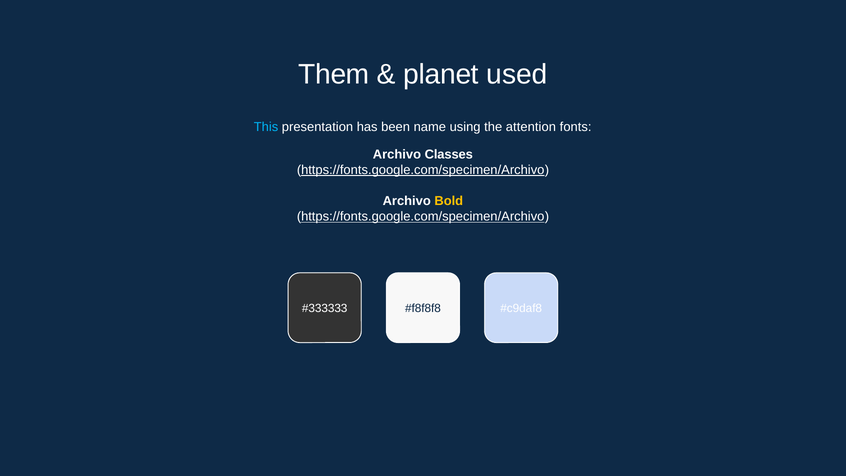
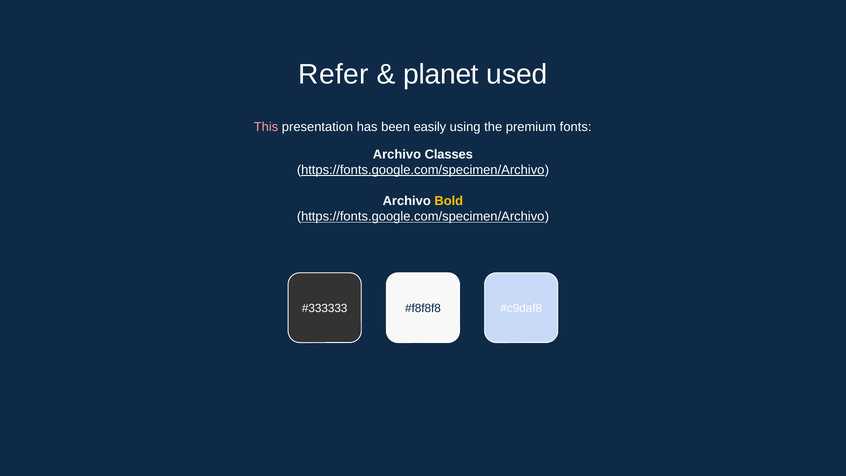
Them: Them -> Refer
This colour: light blue -> pink
name: name -> easily
attention: attention -> premium
